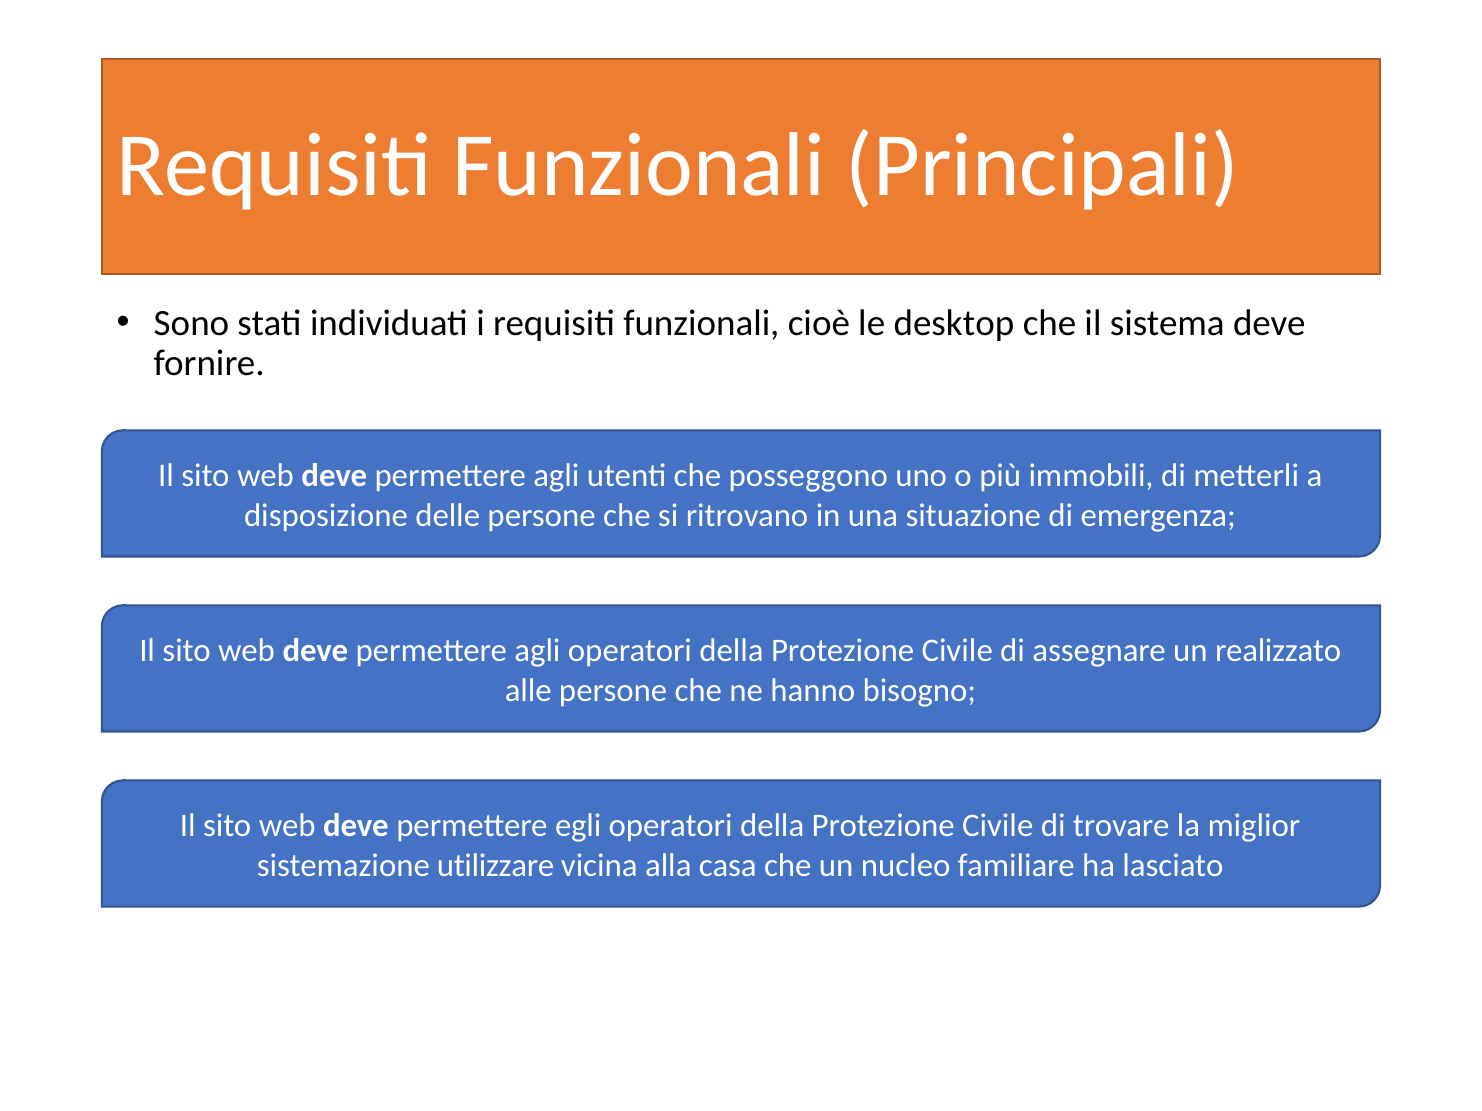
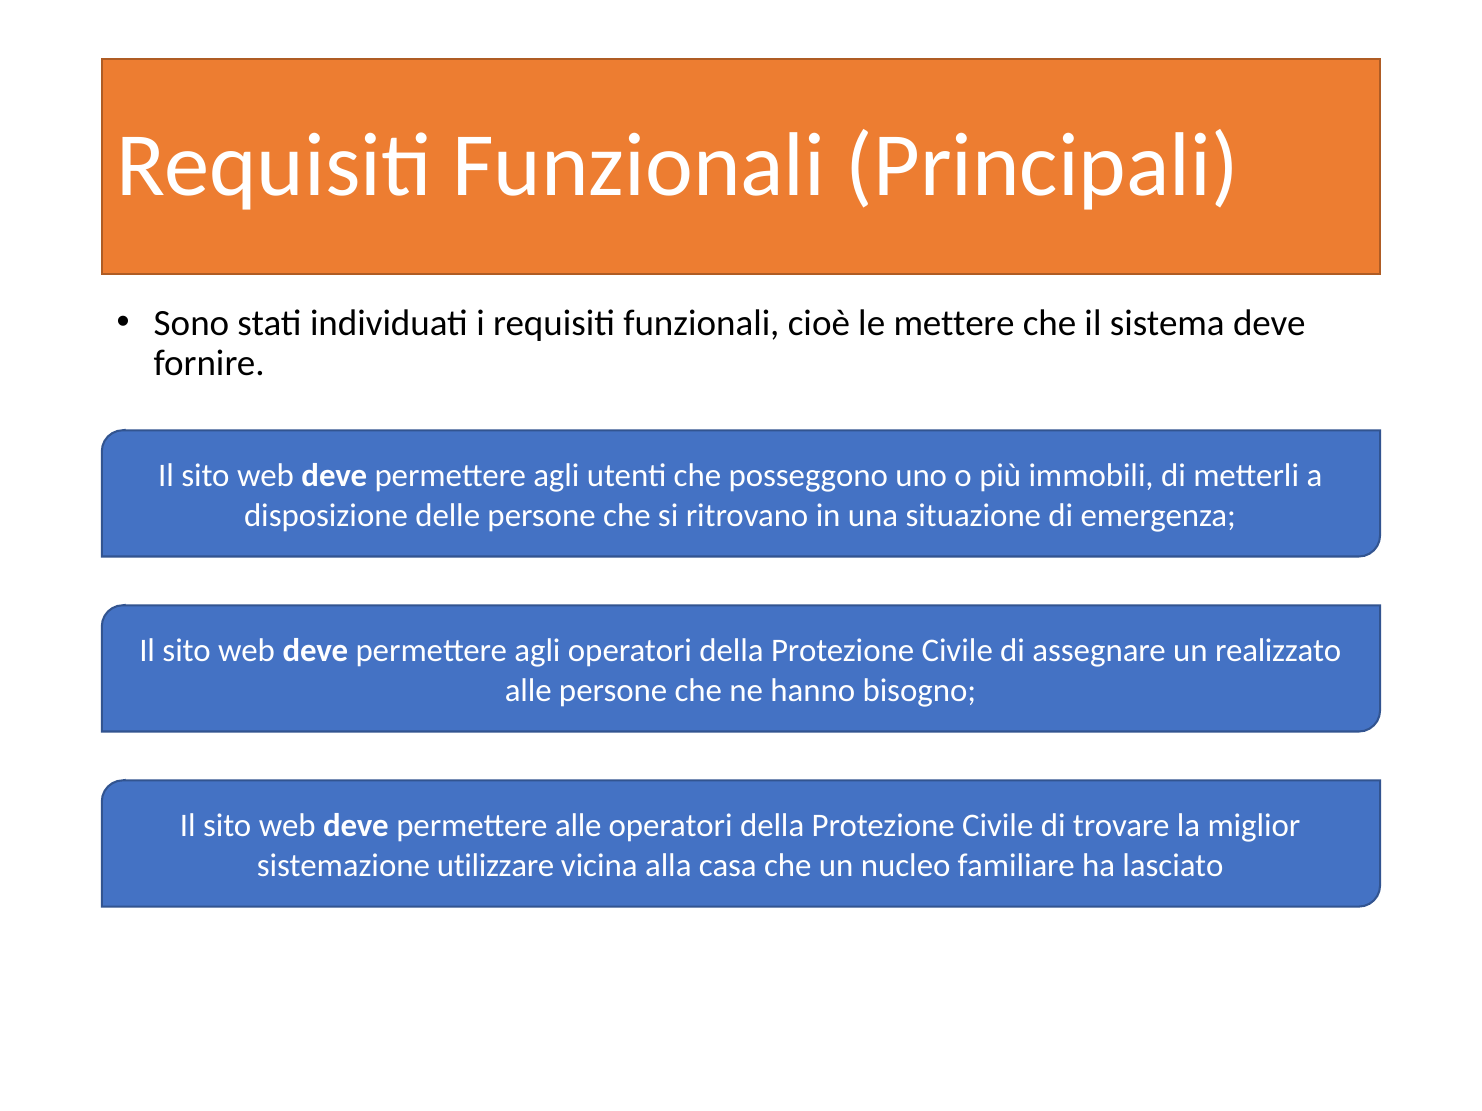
desktop: desktop -> mettere
permettere egli: egli -> alle
